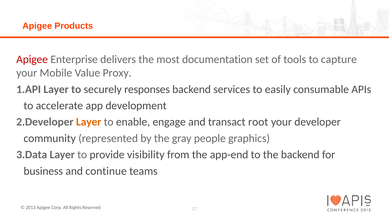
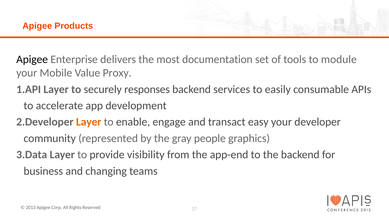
Apigee at (32, 59) colour: red -> black
capture: capture -> module
root: root -> easy
continue: continue -> changing
